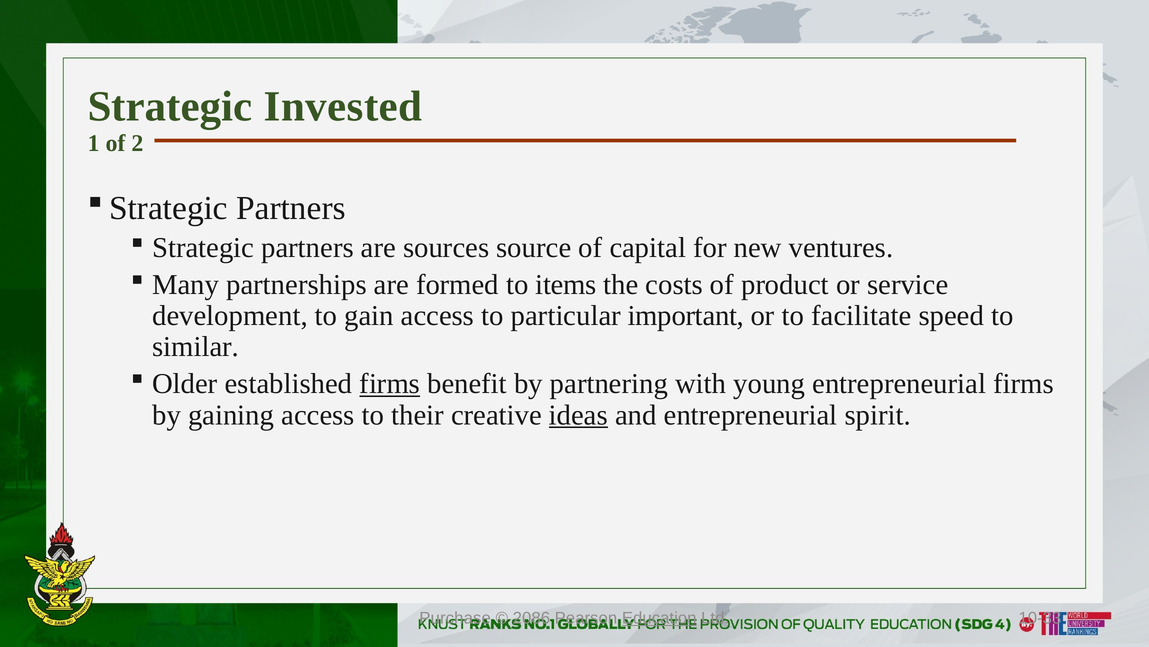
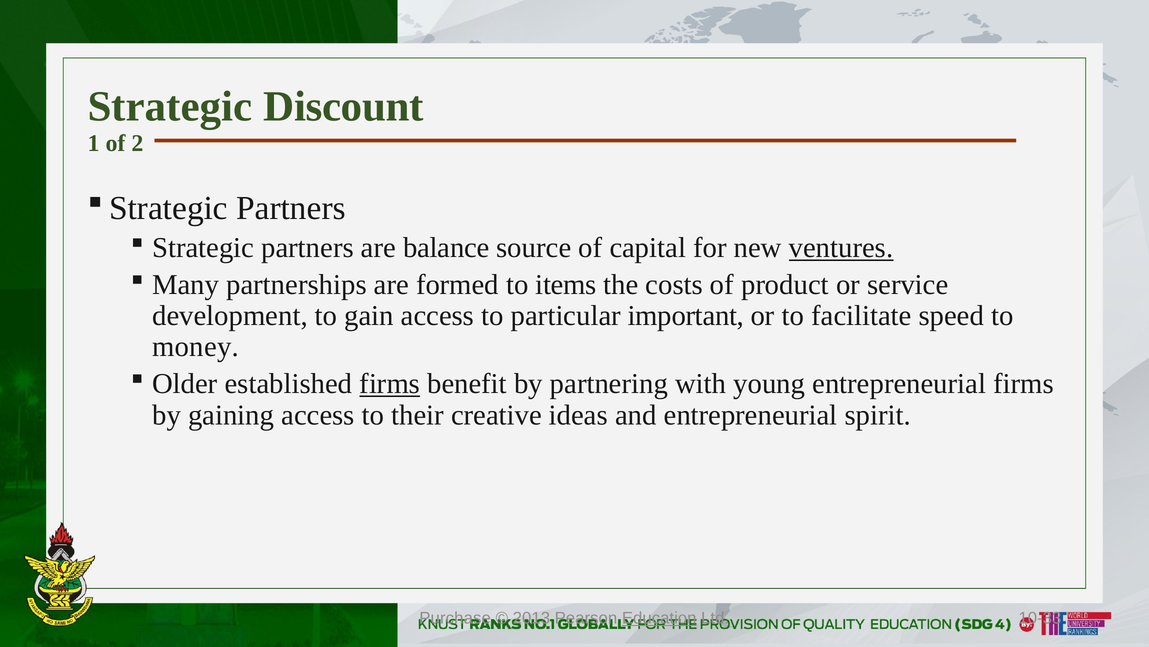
Invested: Invested -> Discount
sources: sources -> balance
ventures underline: none -> present
similar: similar -> money
ideas underline: present -> none
2086: 2086 -> 2013
